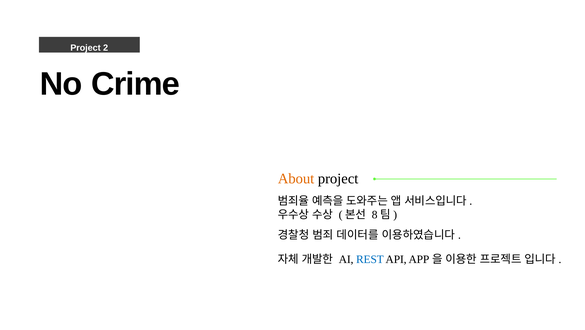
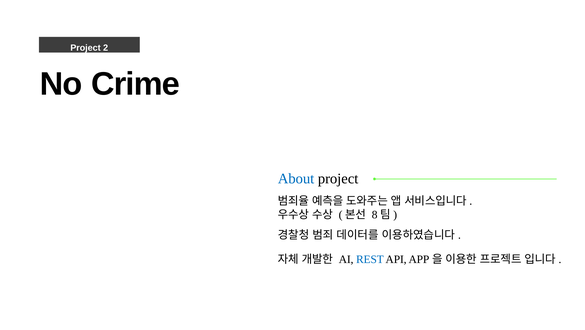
About colour: orange -> blue
